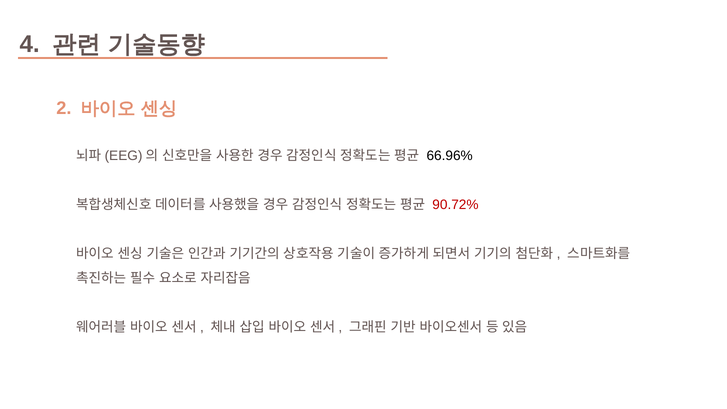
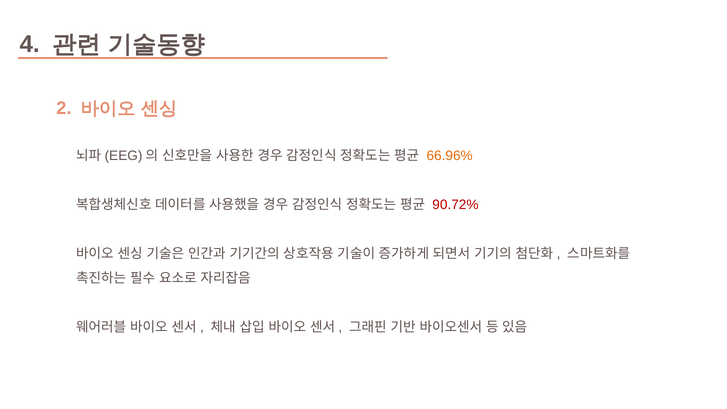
66.96% colour: black -> orange
